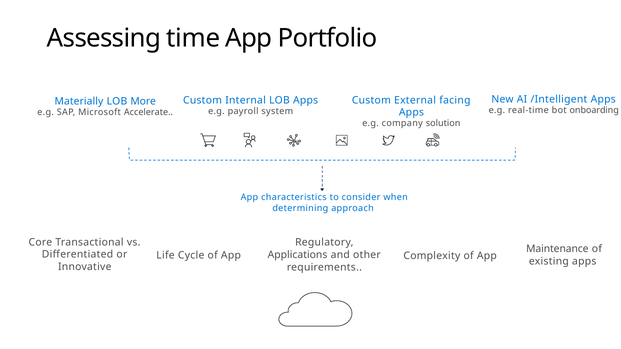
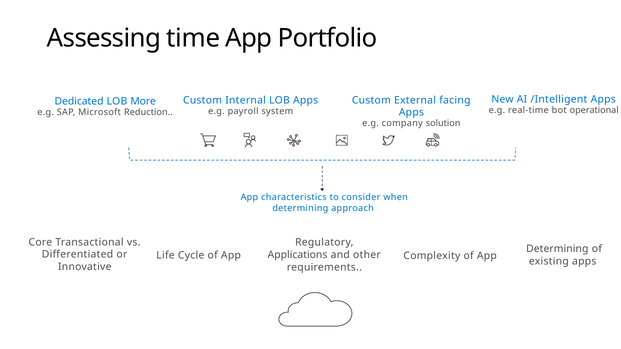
Materially: Materially -> Dedicated
onboarding: onboarding -> operational
Accelerate: Accelerate -> Reduction
Maintenance at (557, 249): Maintenance -> Determining
